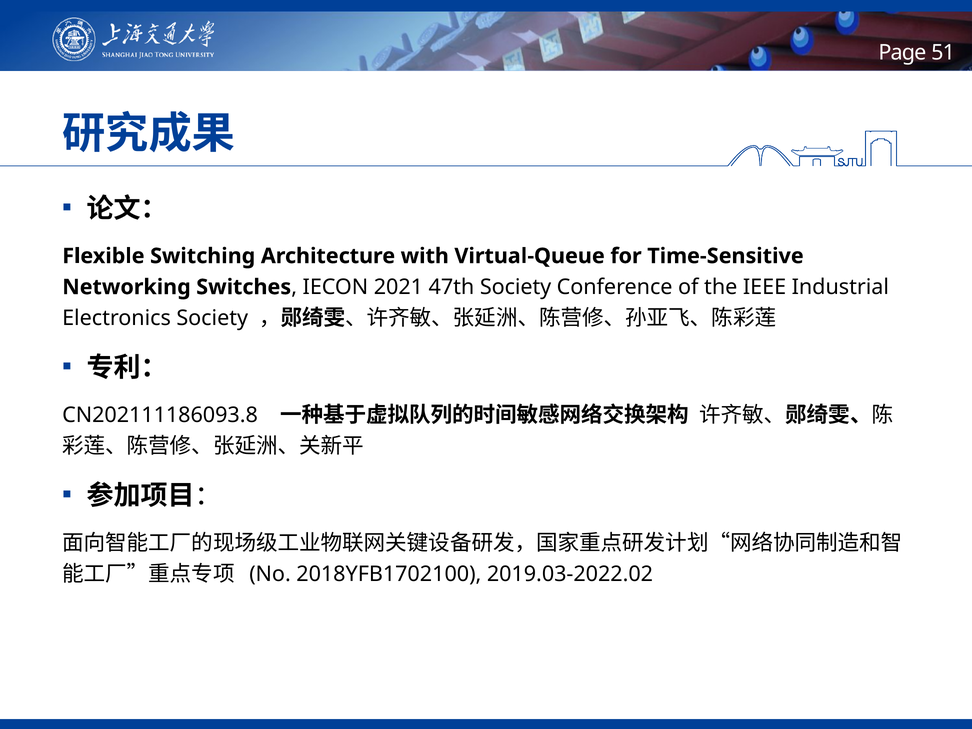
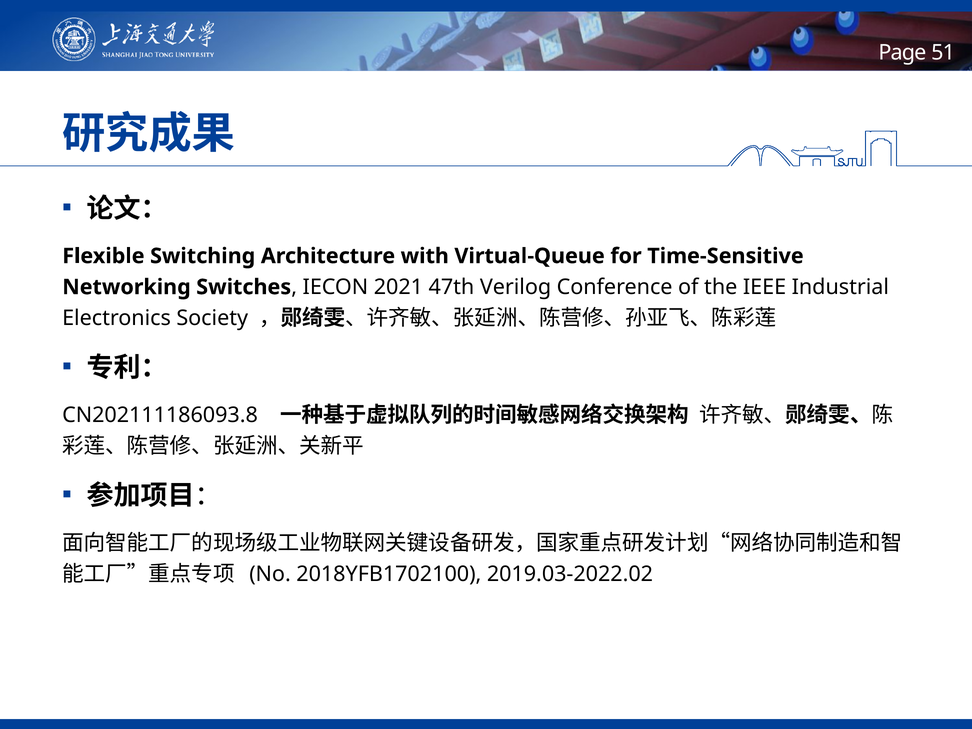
47th Society: Society -> Verilog
